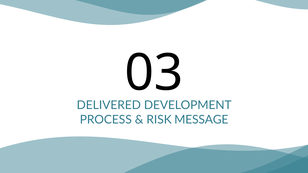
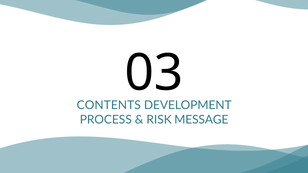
DELIVERED: DELIVERED -> CONTENTS
